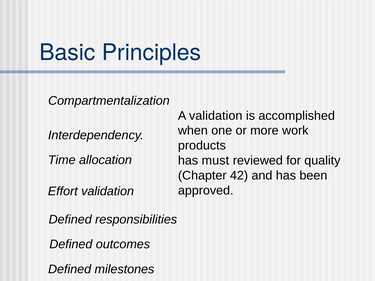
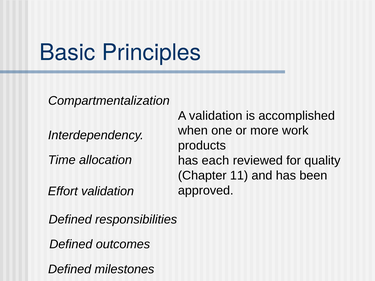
must: must -> each
42: 42 -> 11
